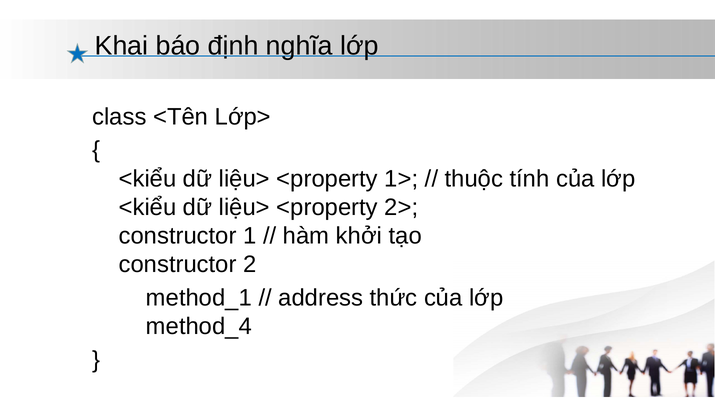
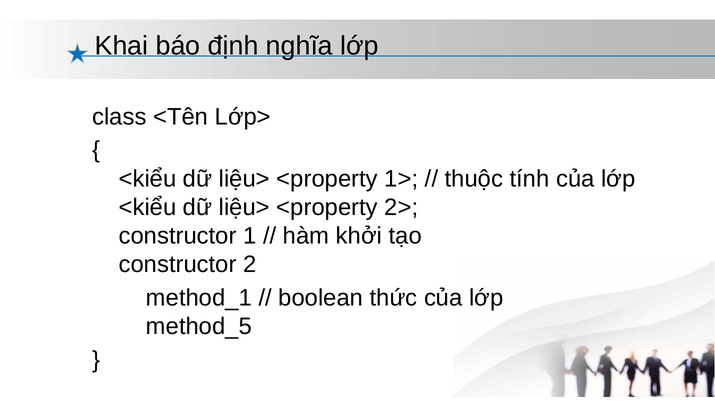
address: address -> boolean
method_4: method_4 -> method_5
